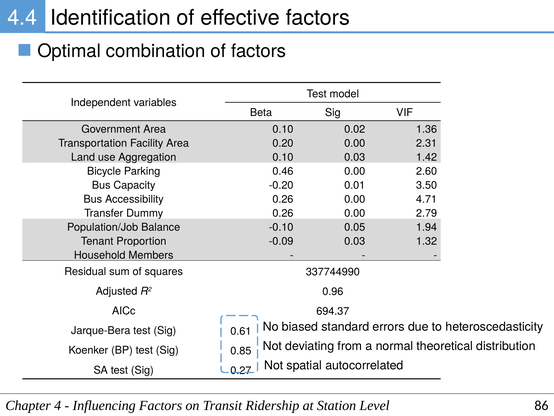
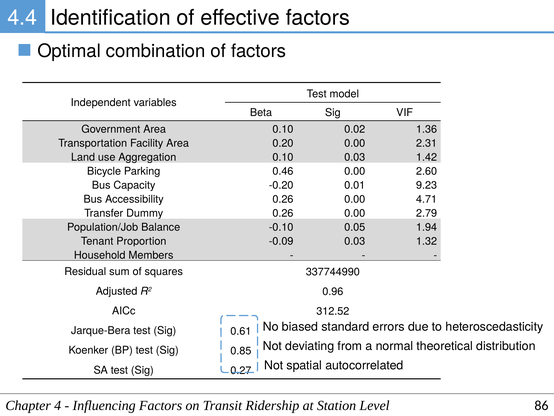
3.50: 3.50 -> 9.23
694.37: 694.37 -> 312.52
